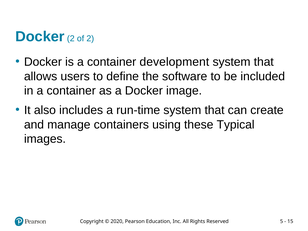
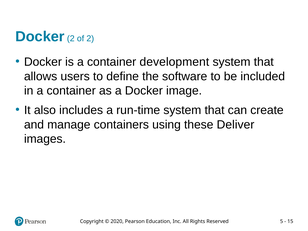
Typical: Typical -> Deliver
